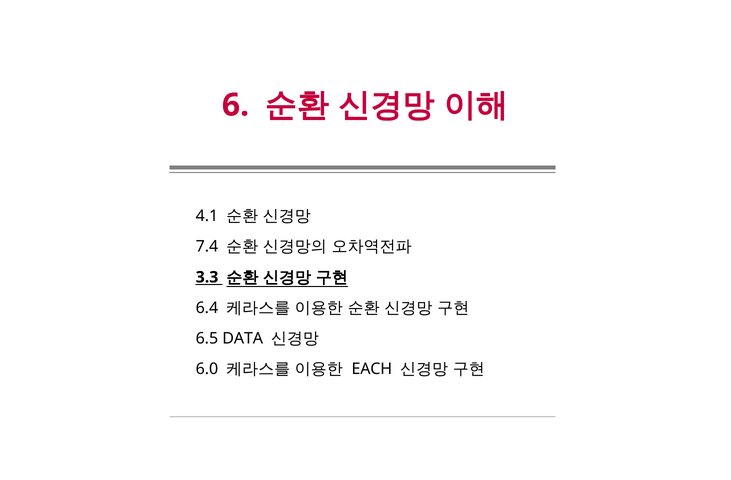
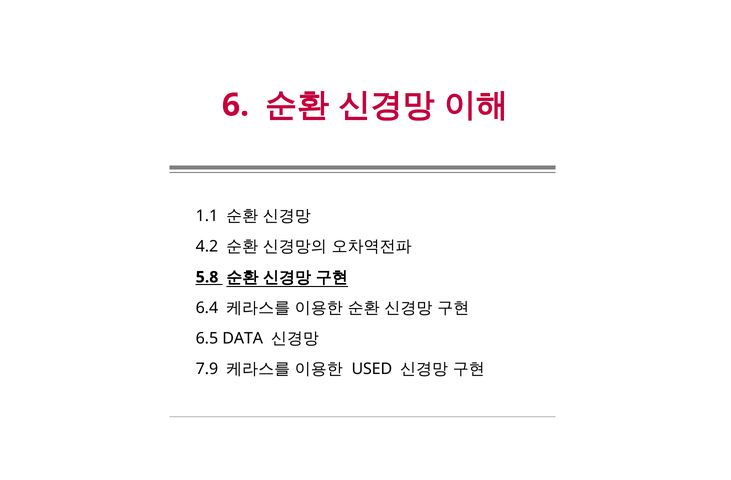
4.1: 4.1 -> 1.1
7.4: 7.4 -> 4.2
3.3: 3.3 -> 5.8
6.0: 6.0 -> 7.9
EACH: EACH -> USED
